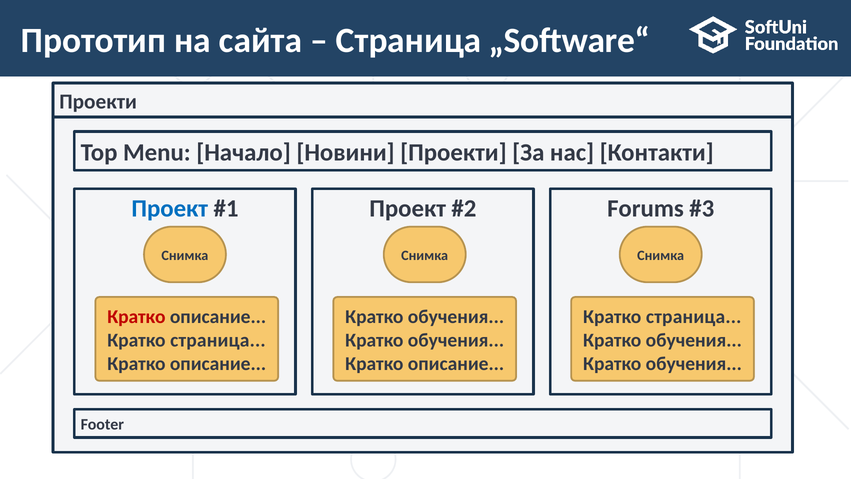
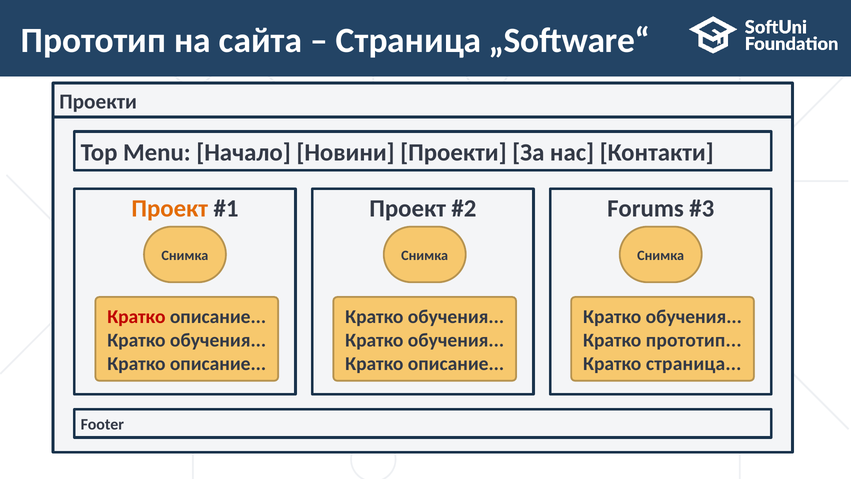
Проект at (170, 209) colour: blue -> orange
страница at (694, 317): страница -> обучения
страница at (218, 340): страница -> обучения
обучения at (694, 340): обучения -> прототип
обучения at (694, 363): обучения -> страница
